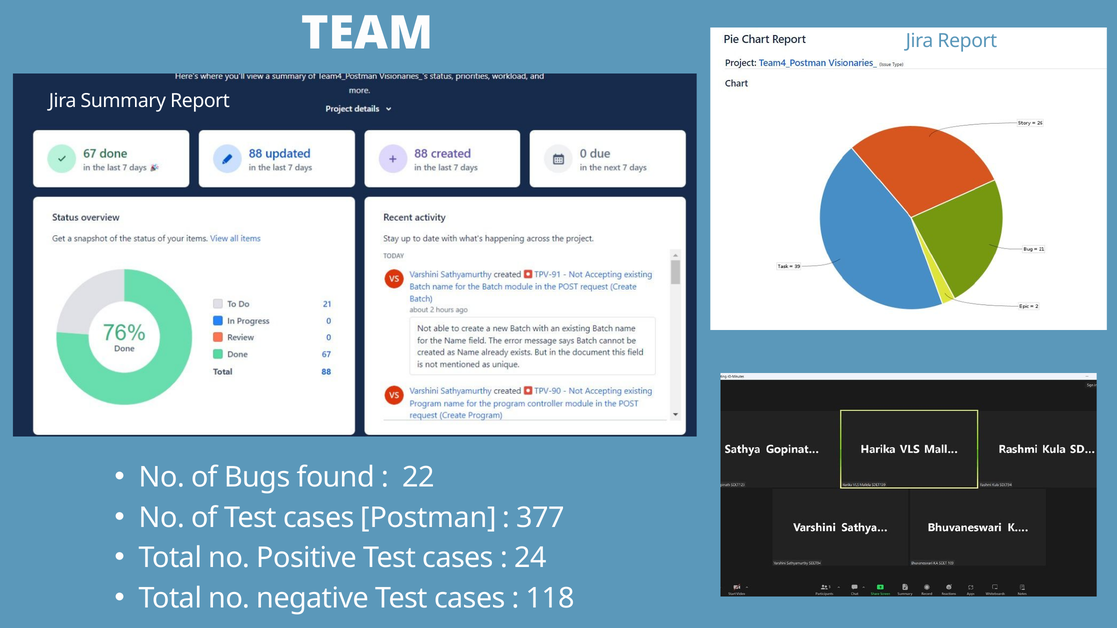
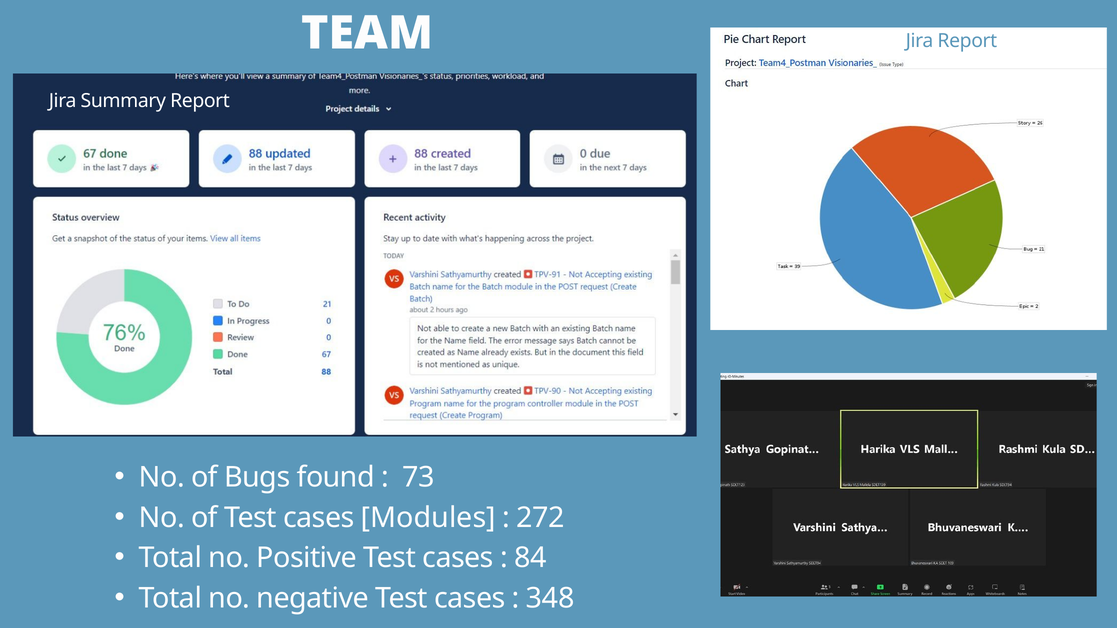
22: 22 -> 73
Postman: Postman -> Modules
377: 377 -> 272
24: 24 -> 84
118: 118 -> 348
